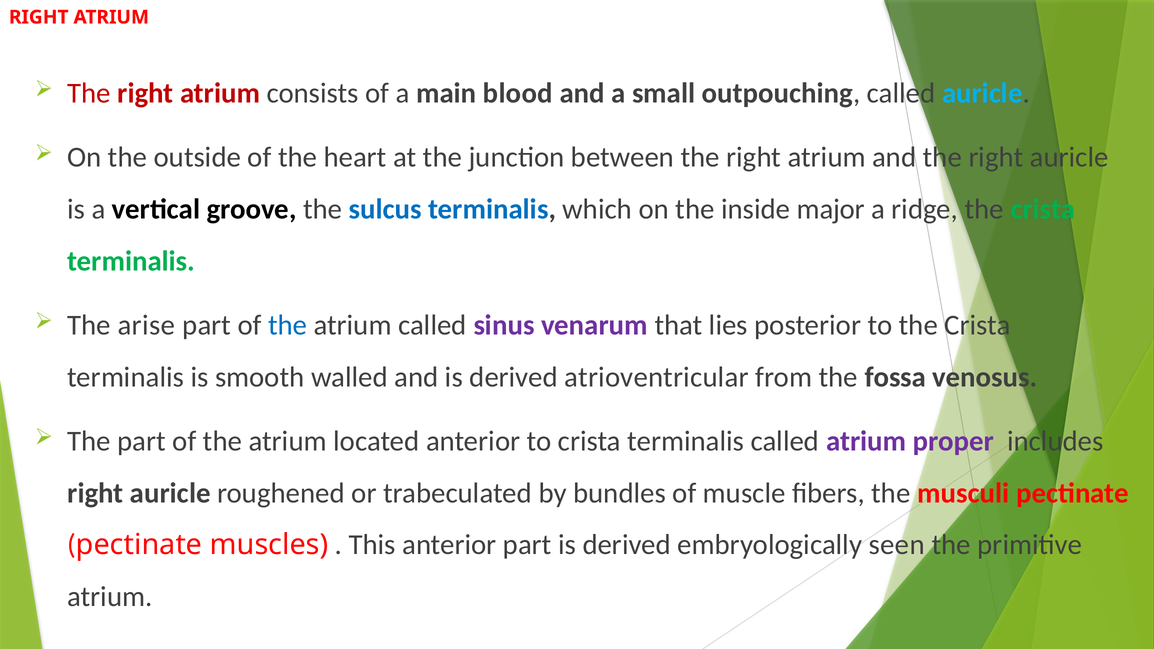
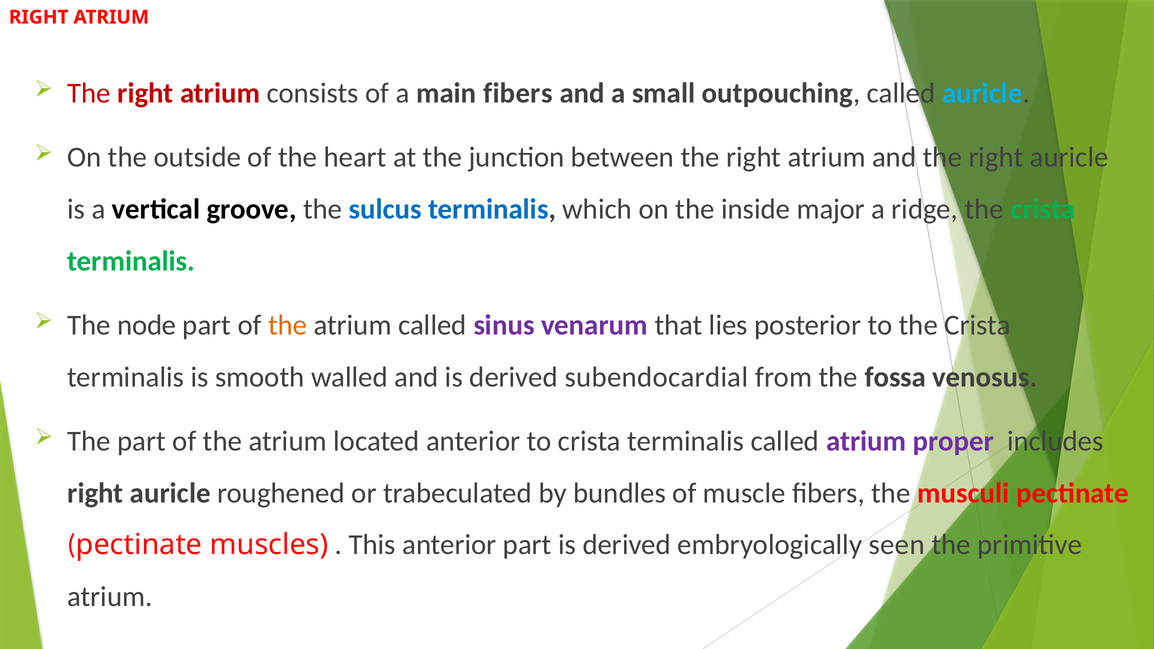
main blood: blood -> fibers
arise: arise -> node
the at (288, 325) colour: blue -> orange
atrioventricular: atrioventricular -> subendocardial
